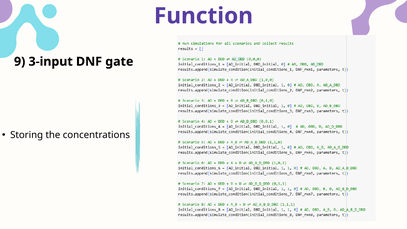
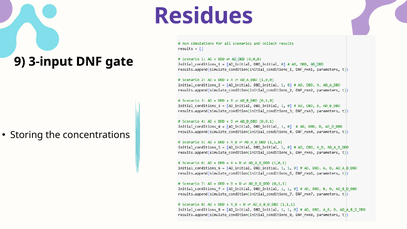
Function: Function -> Residues
